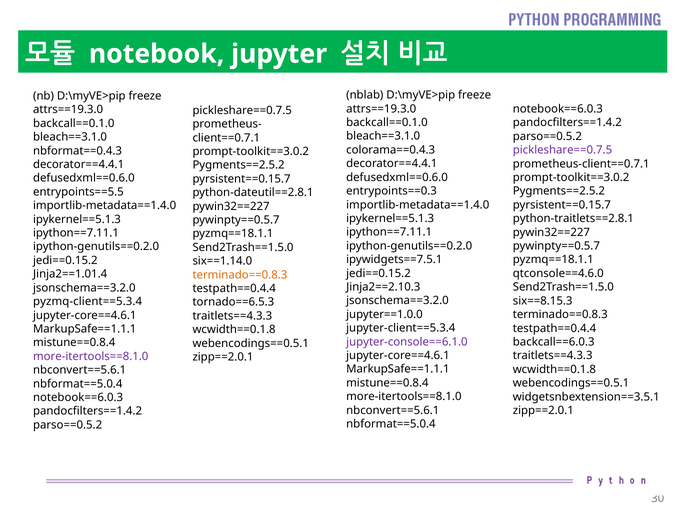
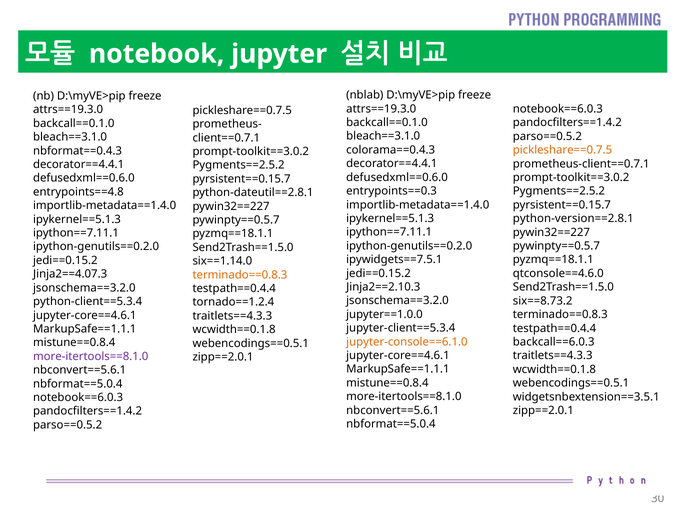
pickleshare==0.7.5 at (563, 150) colour: purple -> orange
entrypoints==5.5: entrypoints==5.5 -> entrypoints==4.8
python-traitlets==2.8.1: python-traitlets==2.8.1 -> python-version==2.8.1
Jinja2==1.01.4: Jinja2==1.01.4 -> Jinja2==4.07.3
six==8.15.3: six==8.15.3 -> six==8.73.2
pyzmq-client==5.3.4: pyzmq-client==5.3.4 -> python-client==5.3.4
tornado==6.5.3: tornado==6.5.3 -> tornado==1.2.4
jupyter-console==6.1.0 colour: purple -> orange
